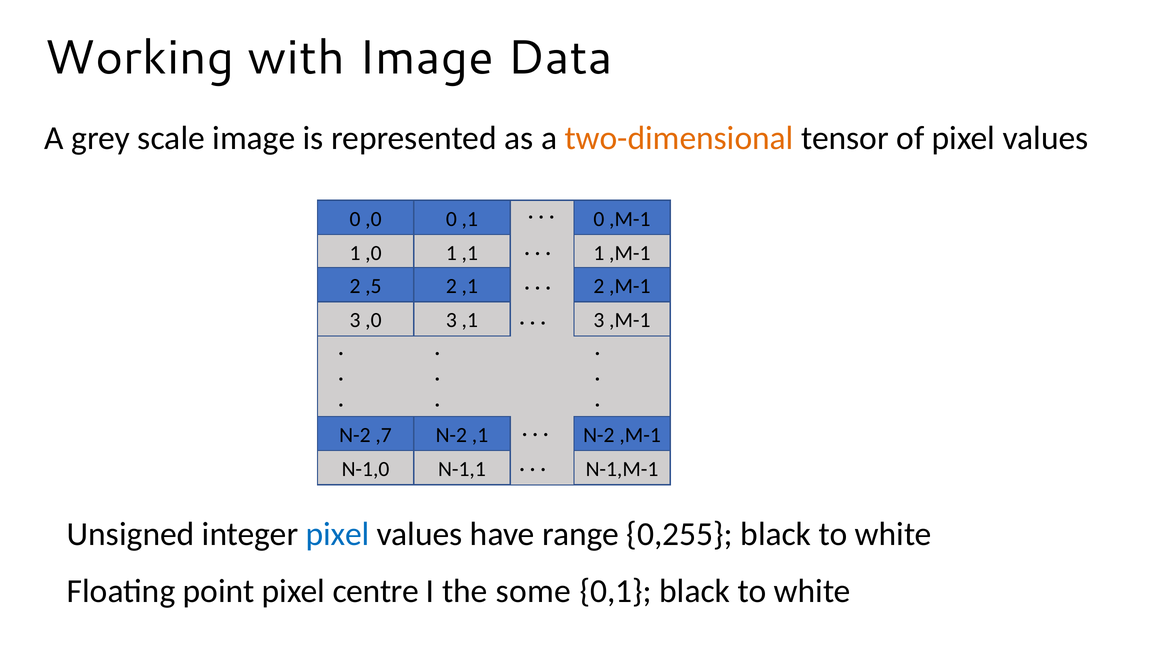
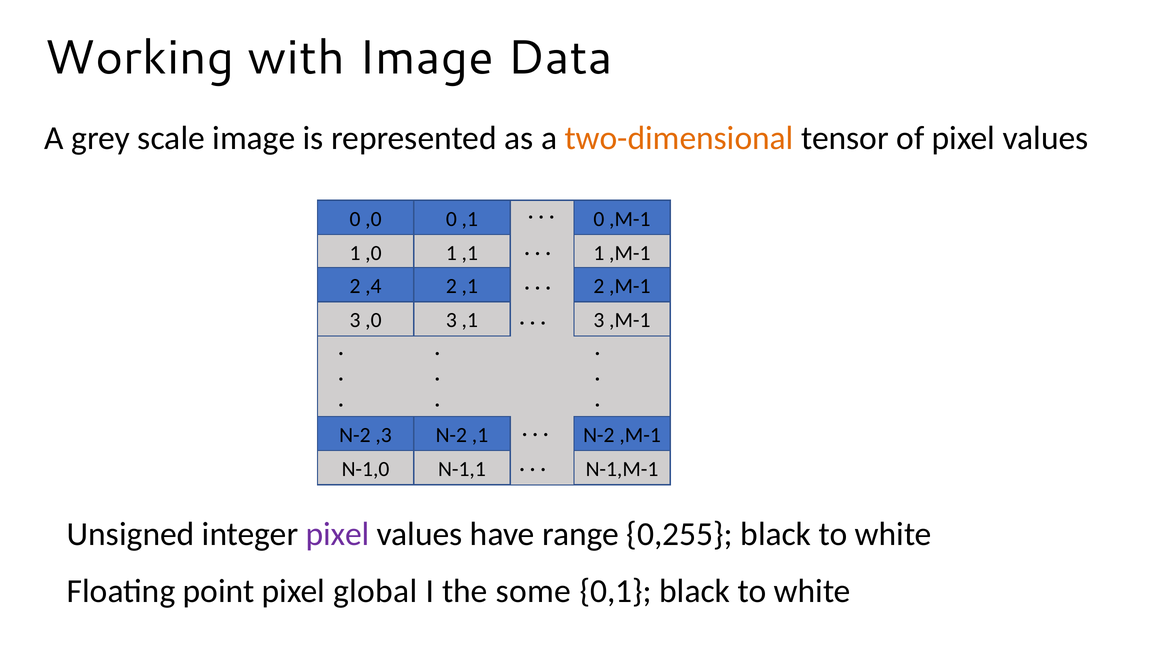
,5: ,5 -> ,4
,7: ,7 -> ,3
pixel at (338, 534) colour: blue -> purple
centre: centre -> global
